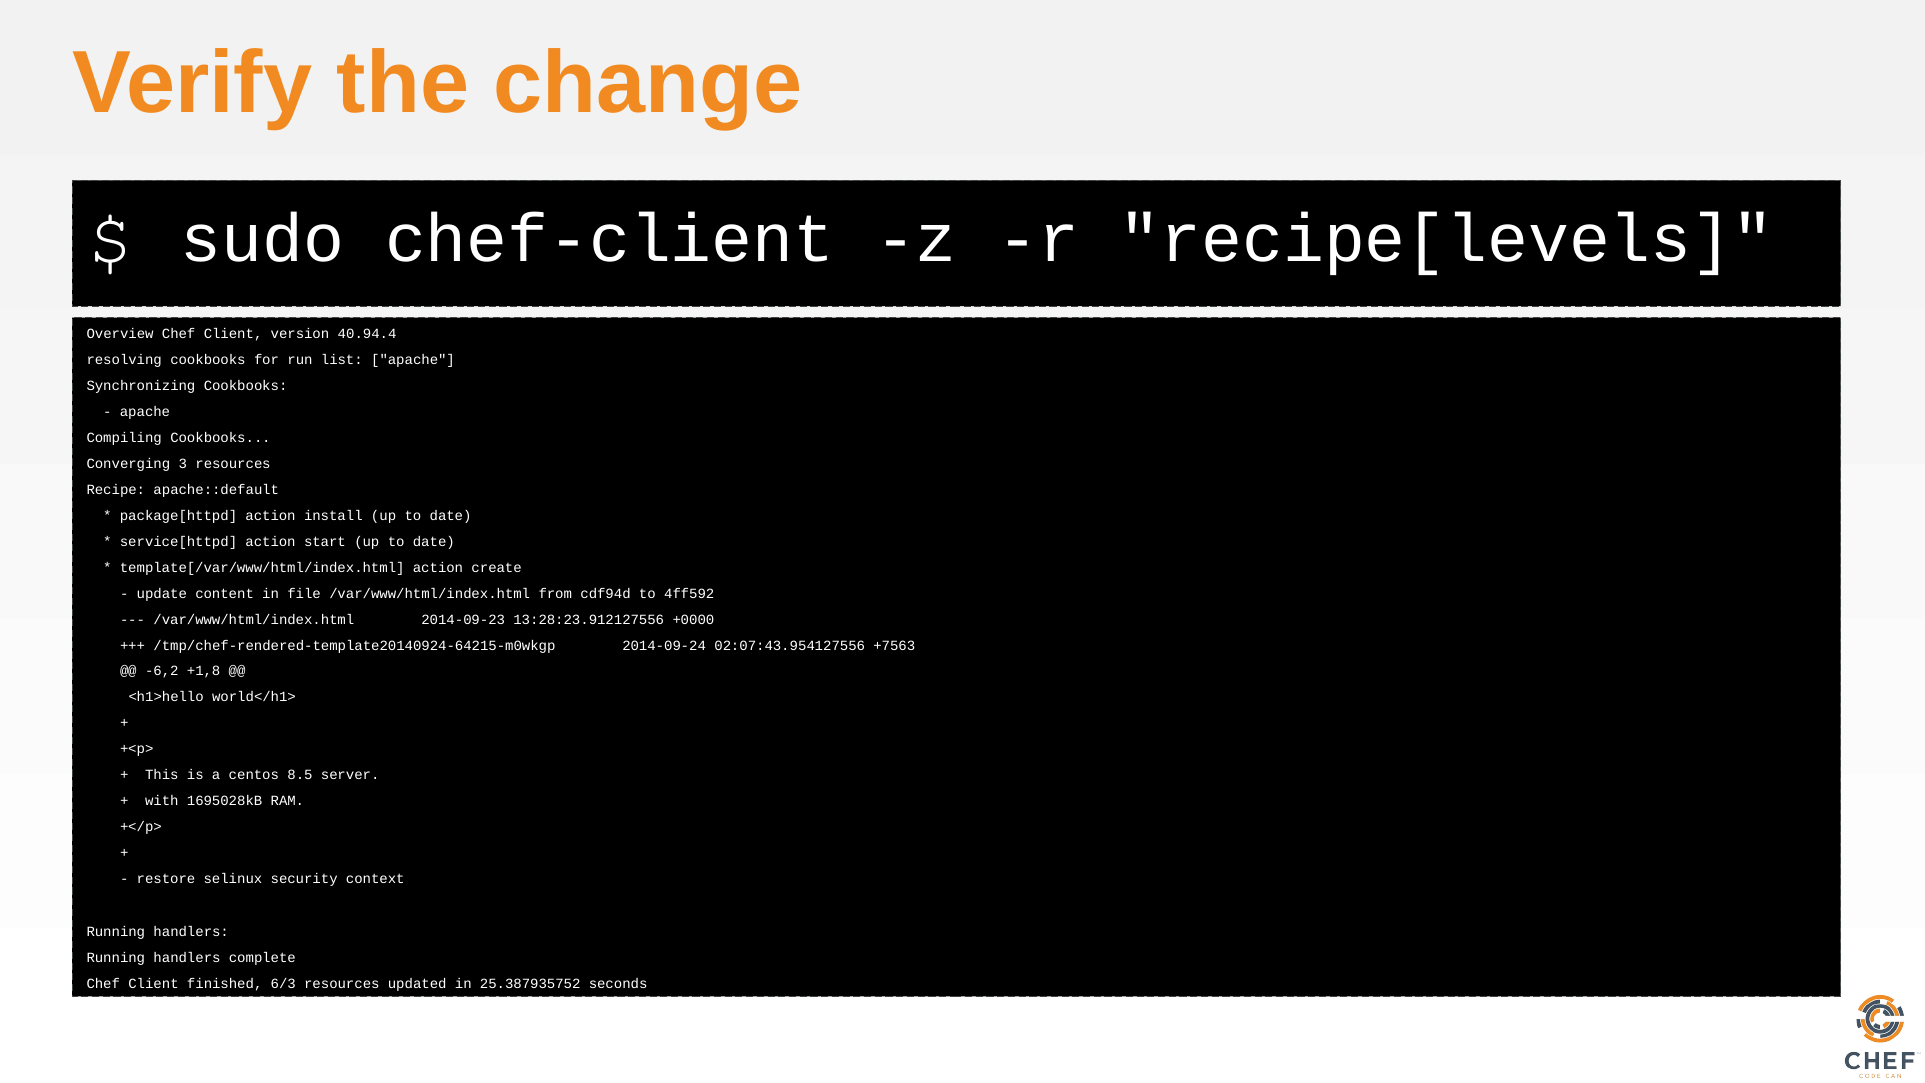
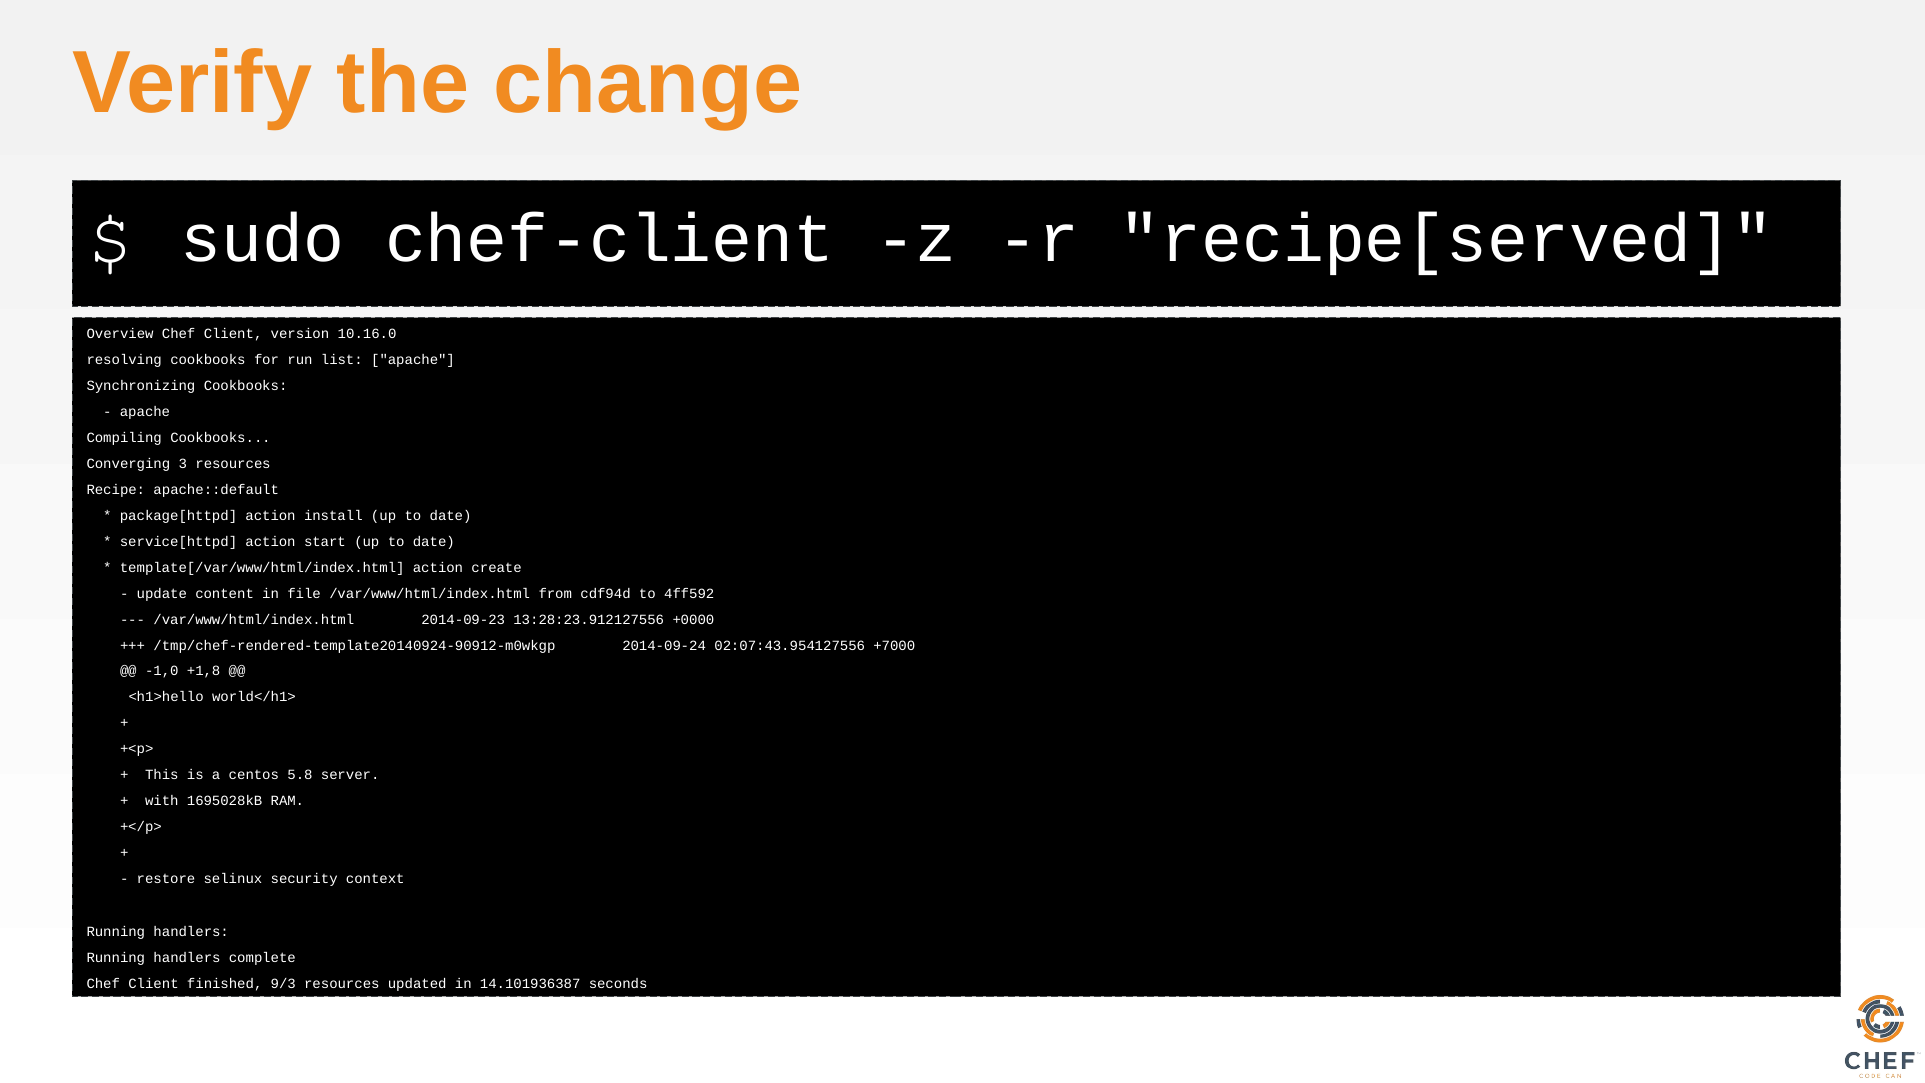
recipe[levels: recipe[levels -> recipe[served
40.94.4: 40.94.4 -> 10.16.0
/tmp/chef-rendered-template20140924-64215-m0wkgp: /tmp/chef-rendered-template20140924-64215-m0wkgp -> /tmp/chef-rendered-template20140924-90912-m0wkgp
+7563: +7563 -> +7000
-6,2: -6,2 -> -1,0
8.5: 8.5 -> 5.8
6/3: 6/3 -> 9/3
25.387935752: 25.387935752 -> 14.101936387
